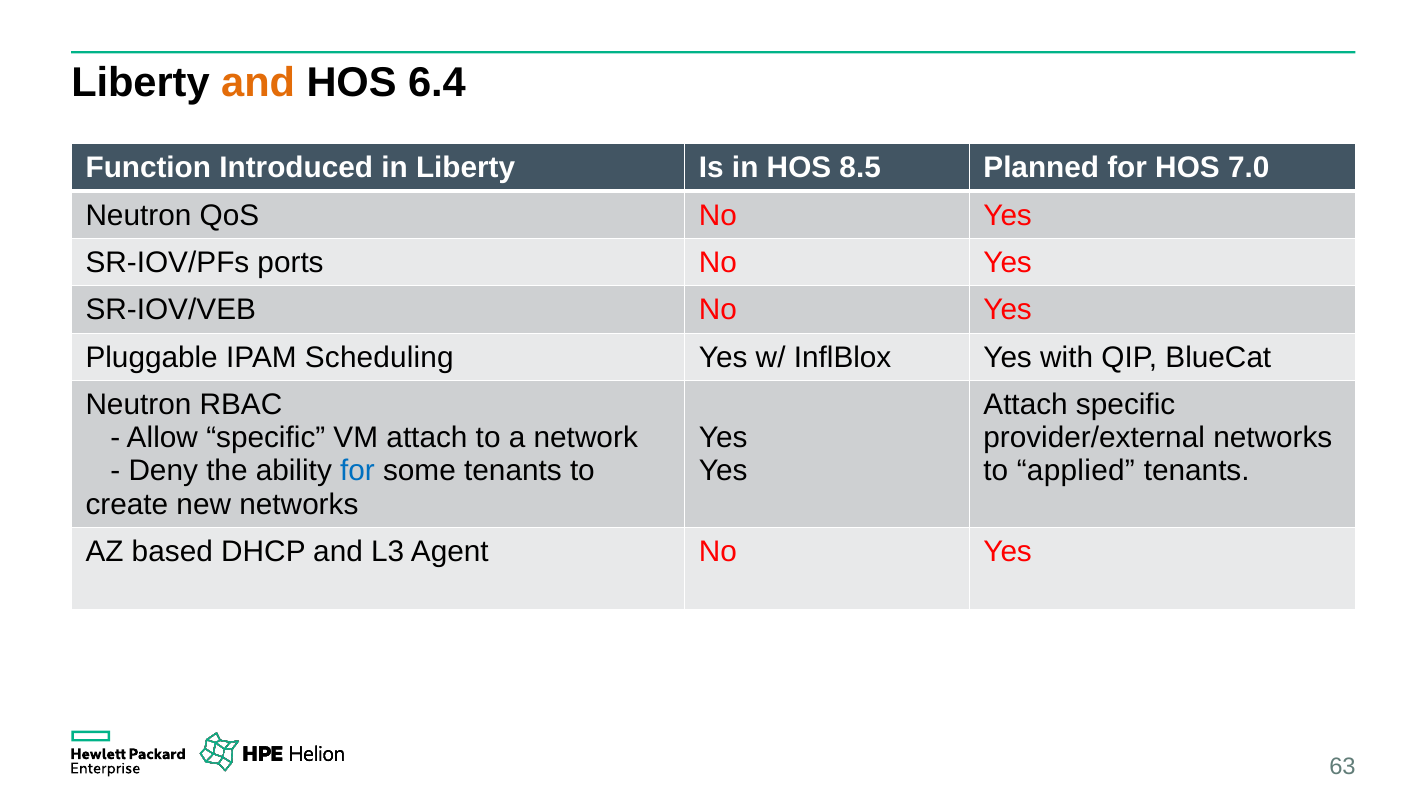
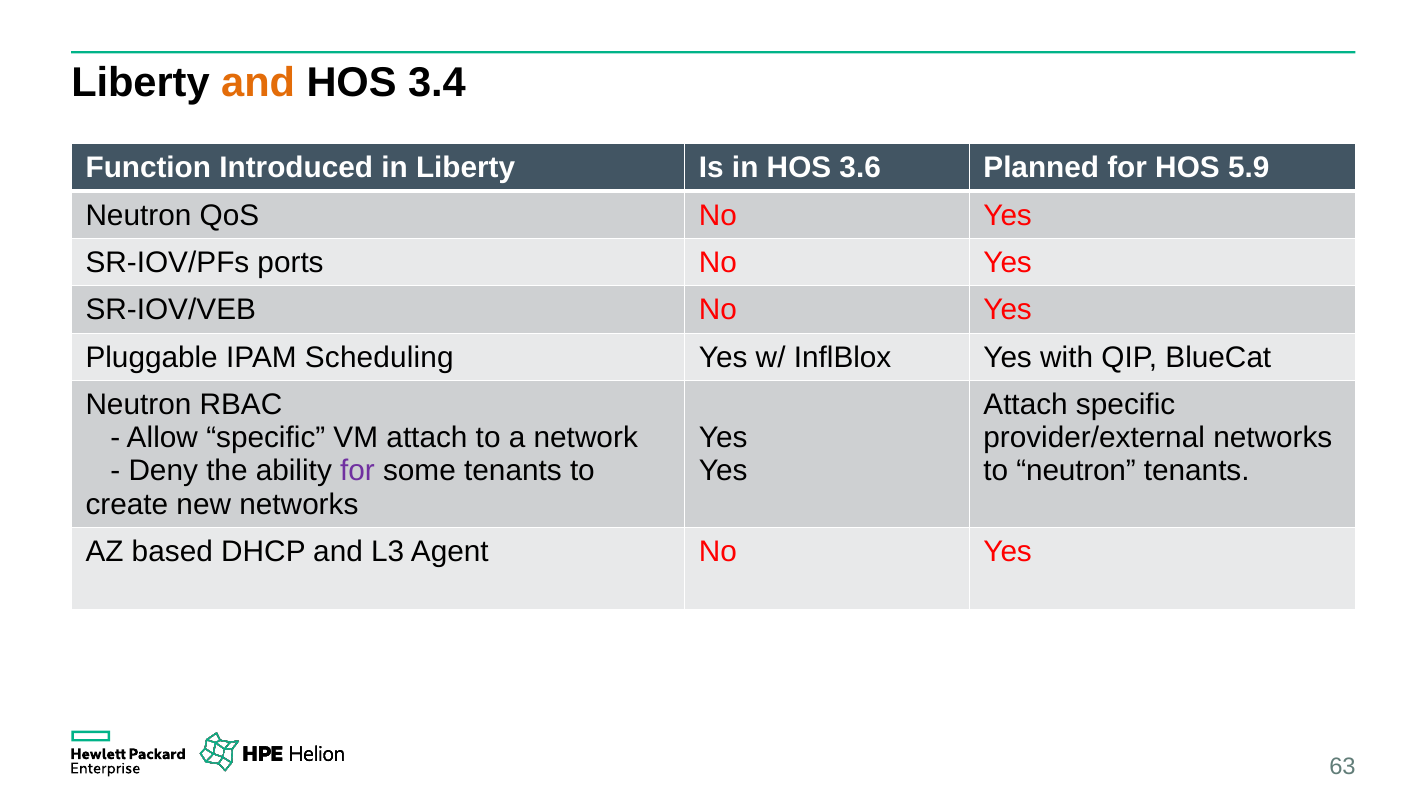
6.4: 6.4 -> 3.4
8.5: 8.5 -> 3.6
7.0: 7.0 -> 5.9
for at (358, 471) colour: blue -> purple
to applied: applied -> neutron
